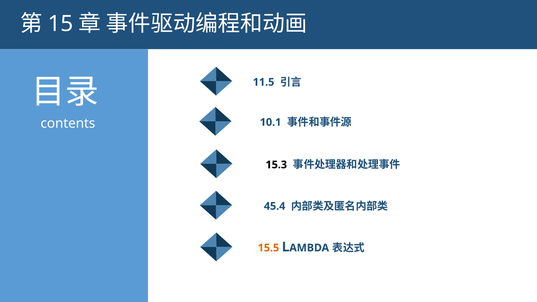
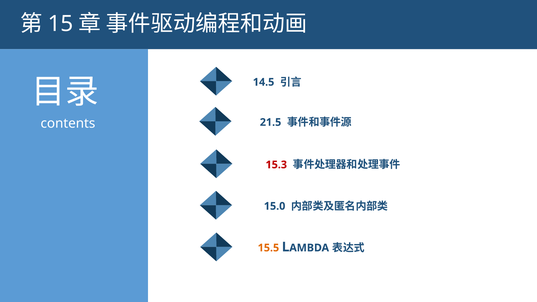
11.5: 11.5 -> 14.5
10.1: 10.1 -> 21.5
15.3 colour: black -> red
45.4: 45.4 -> 15.0
